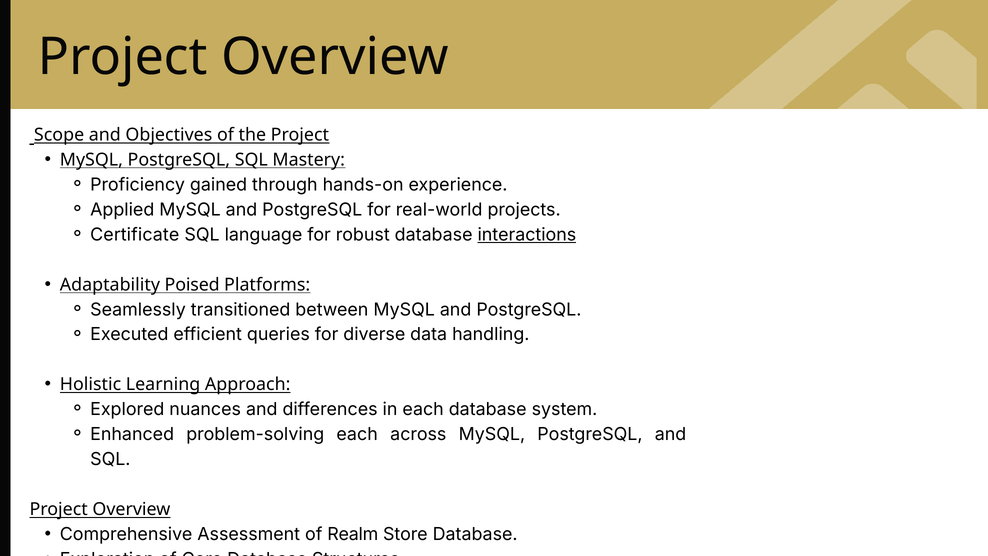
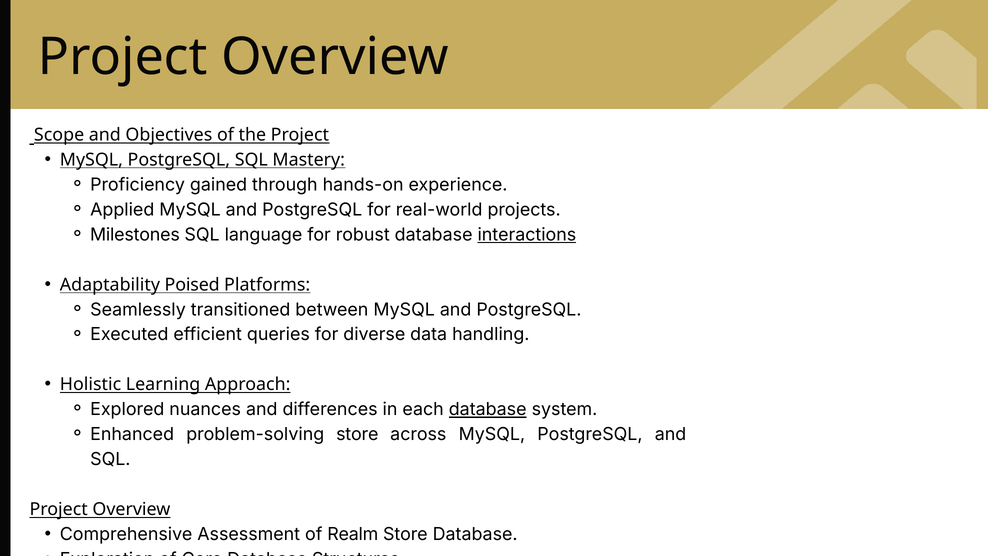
Certificate: Certificate -> Milestones
database at (488, 409) underline: none -> present
problem-solving each: each -> store
